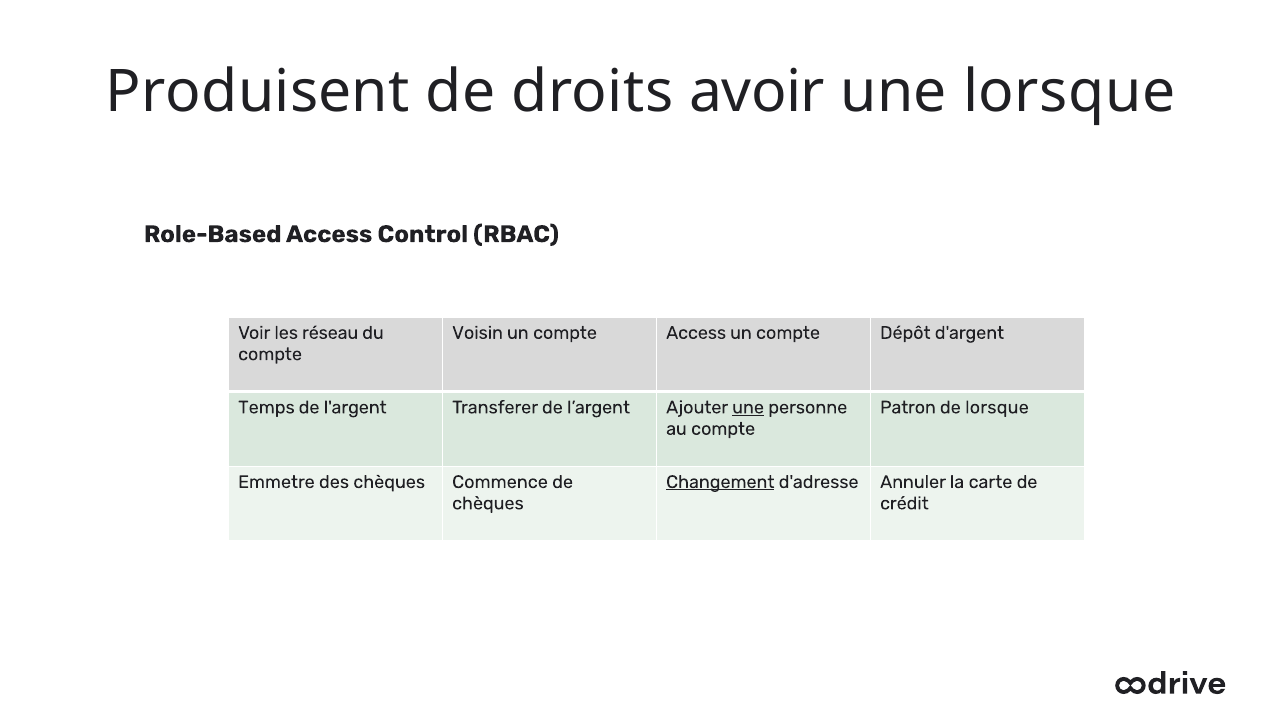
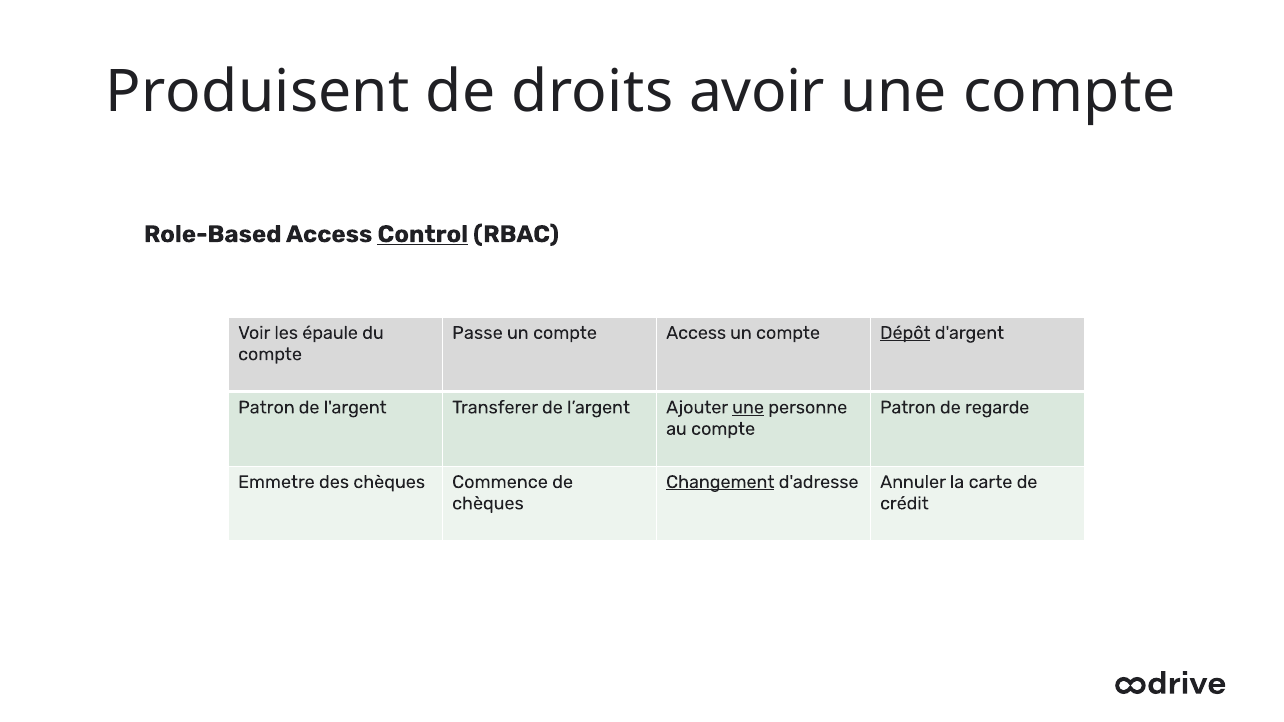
une lorsque: lorsque -> compte
Control underline: none -> present
réseau: réseau -> épaule
Voisin: Voisin -> Passe
Dépôt underline: none -> present
Temps at (266, 408): Temps -> Patron
de lorsque: lorsque -> regarde
